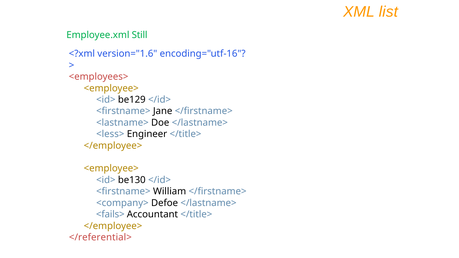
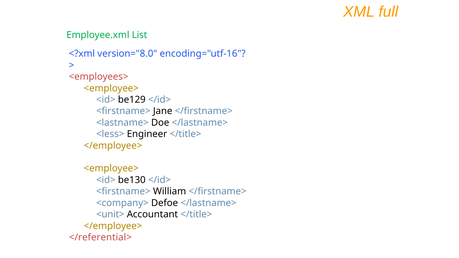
list: list -> full
Still: Still -> List
version="1.6: version="1.6 -> version="8.0
<fails>: <fails> -> <unit>
